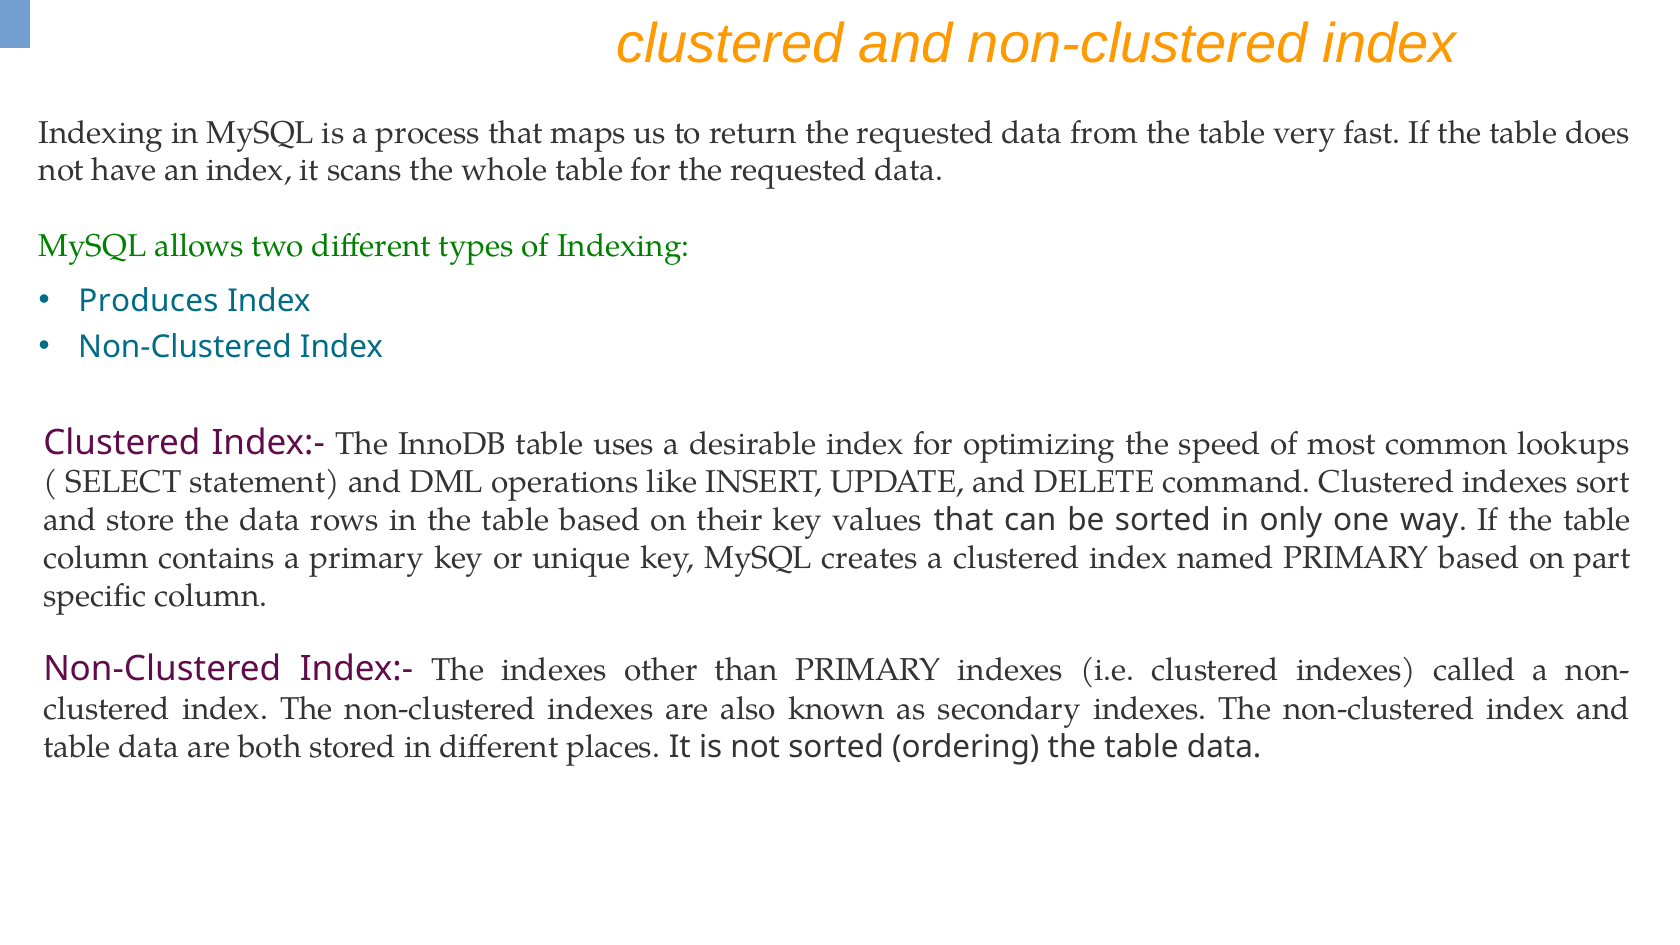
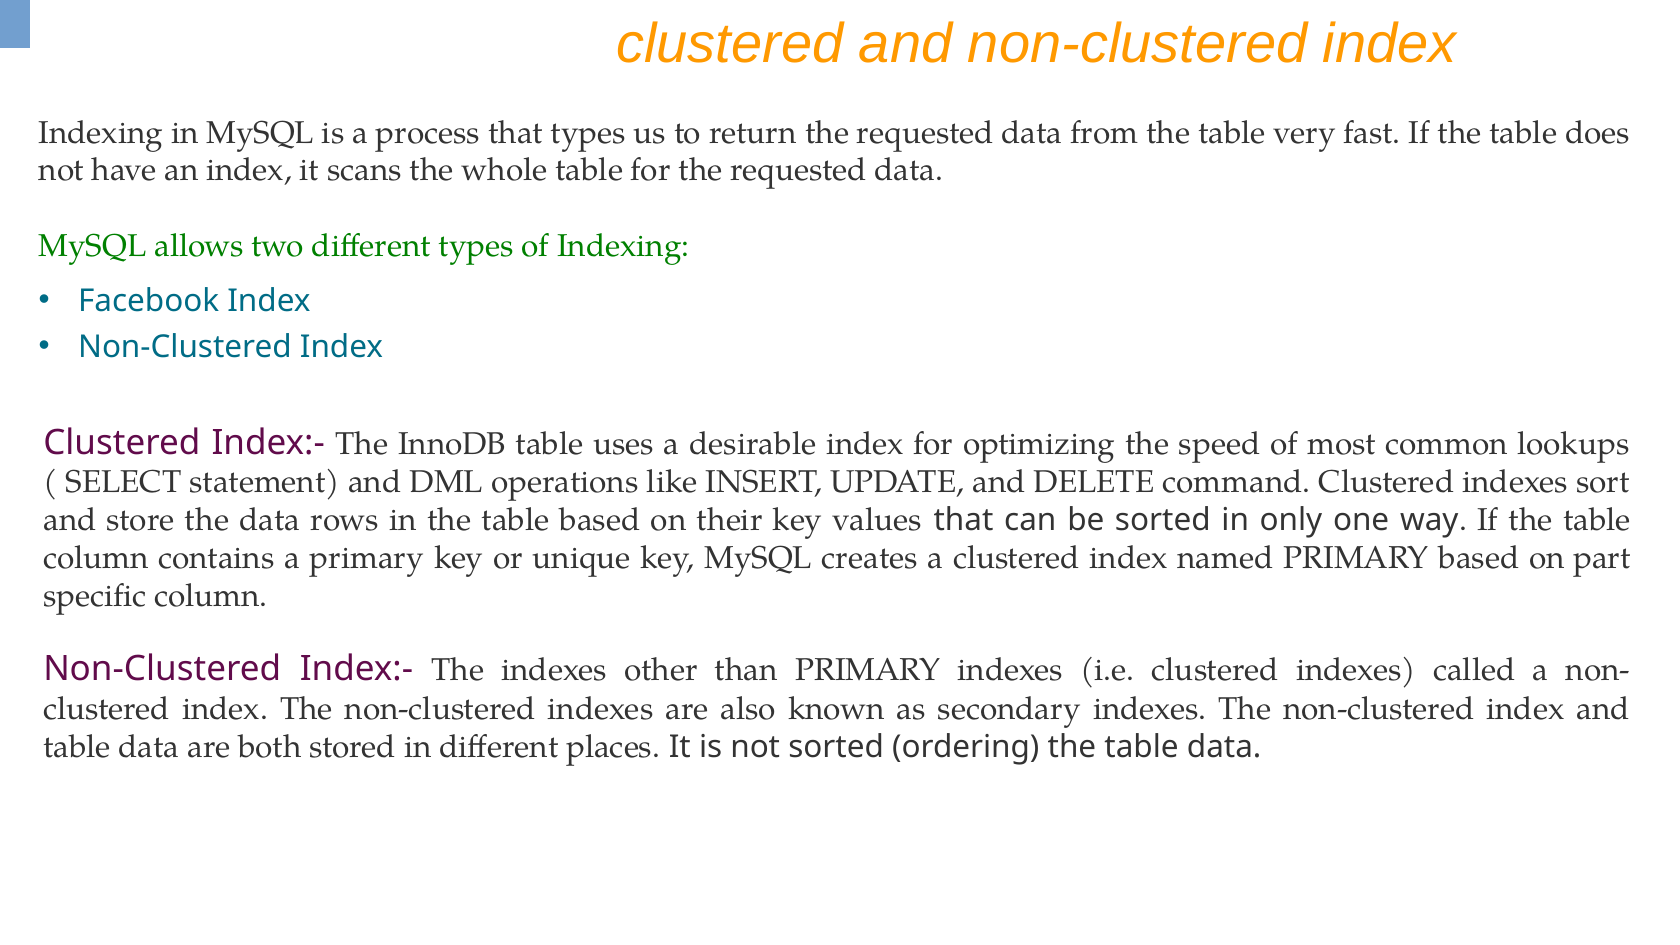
that maps: maps -> types
Produces: Produces -> Facebook
